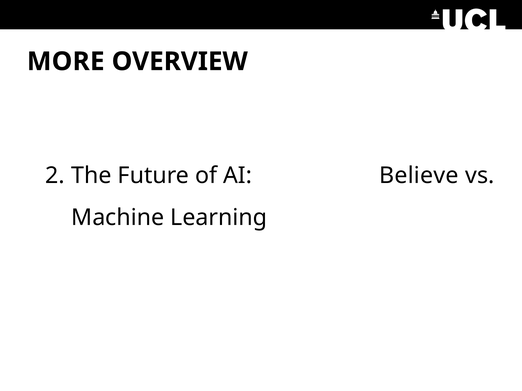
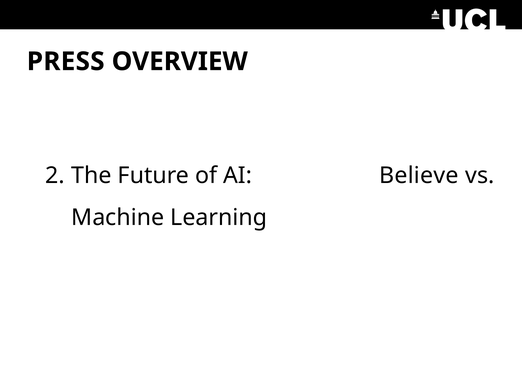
MORE: MORE -> PRESS
